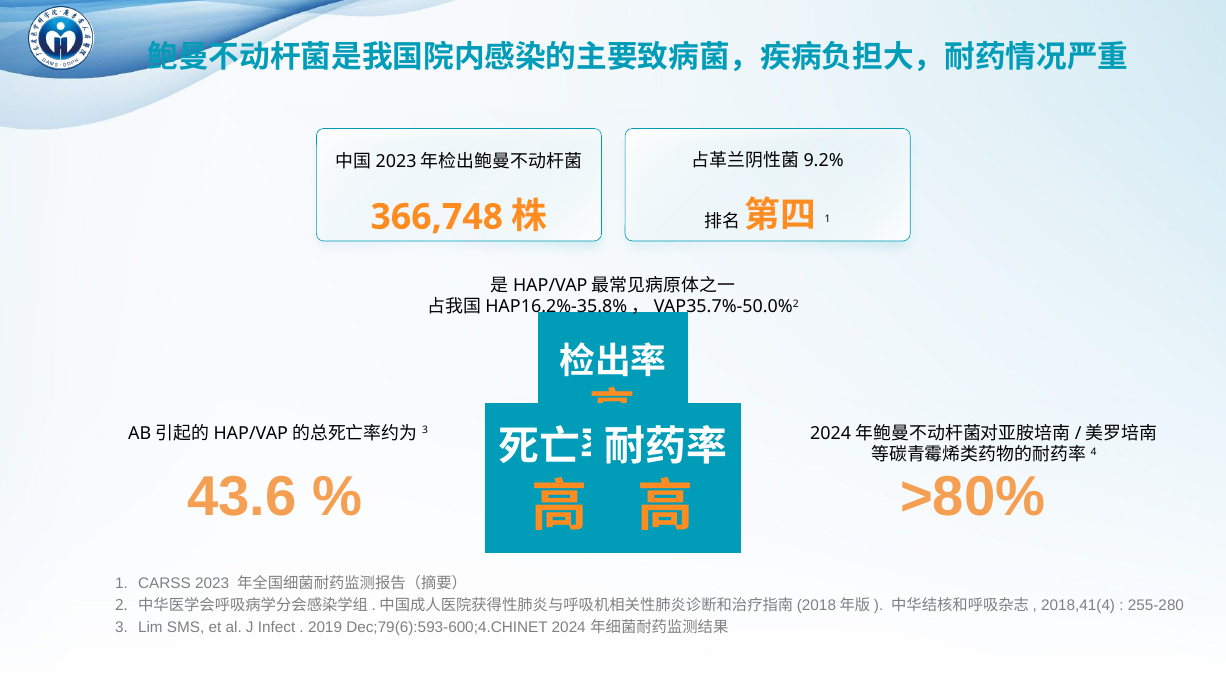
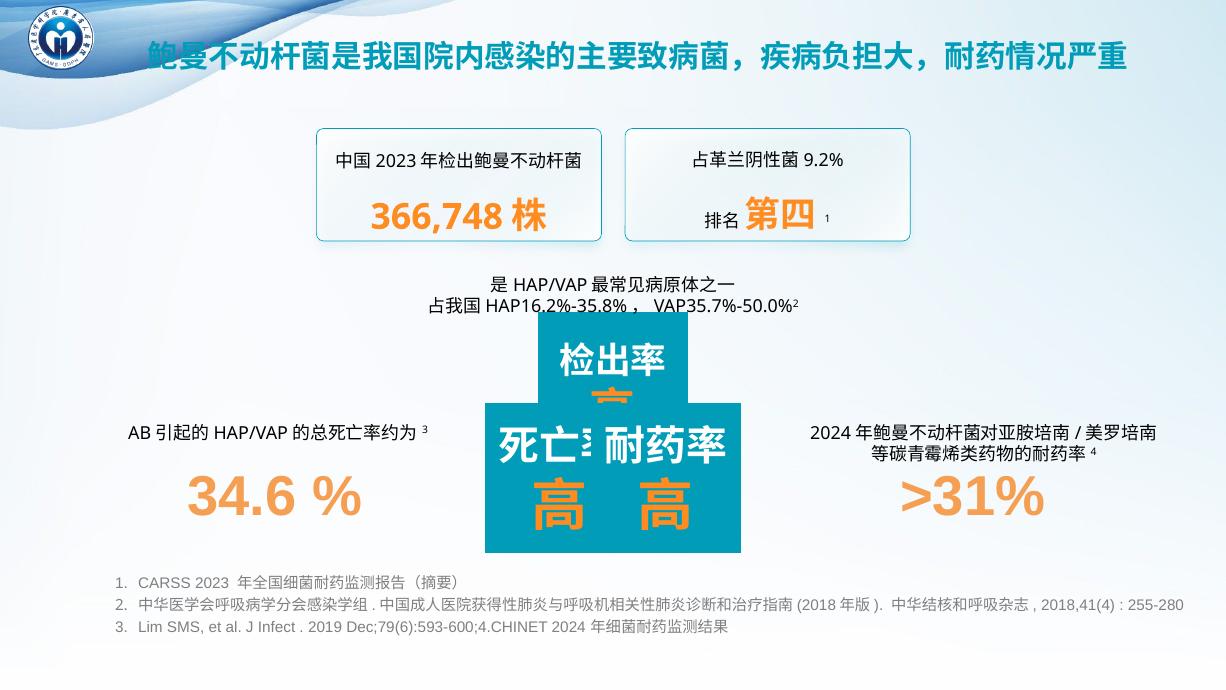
43.6: 43.6 -> 34.6
>80%: >80% -> >31%
